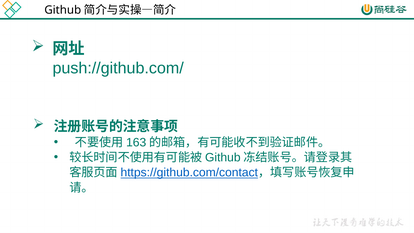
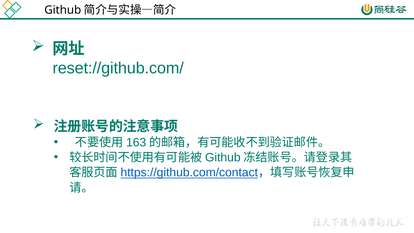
push://github.com/: push://github.com/ -> reset://github.com/
